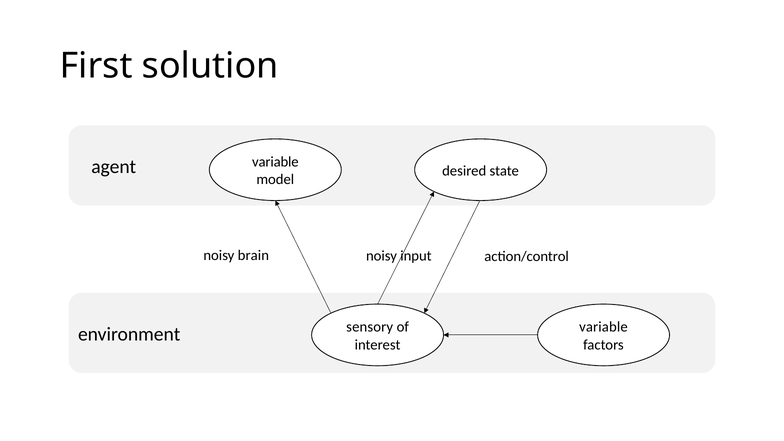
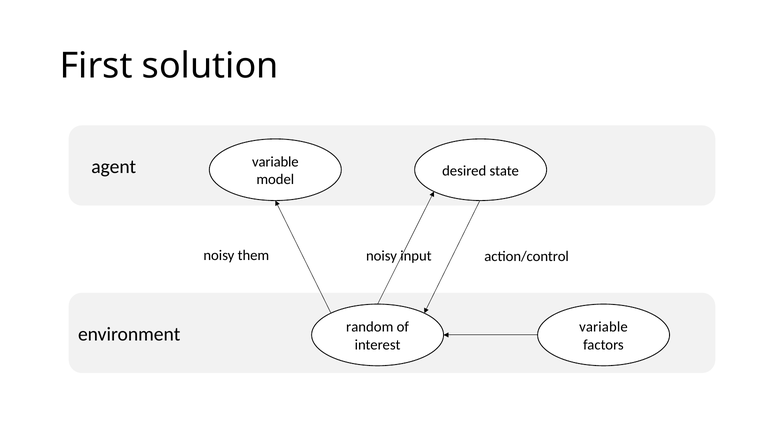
brain: brain -> them
sensory: sensory -> random
